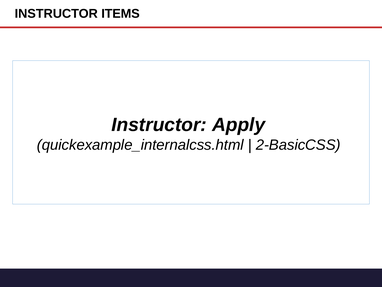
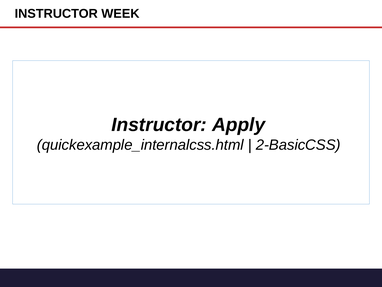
ITEMS: ITEMS -> WEEK
